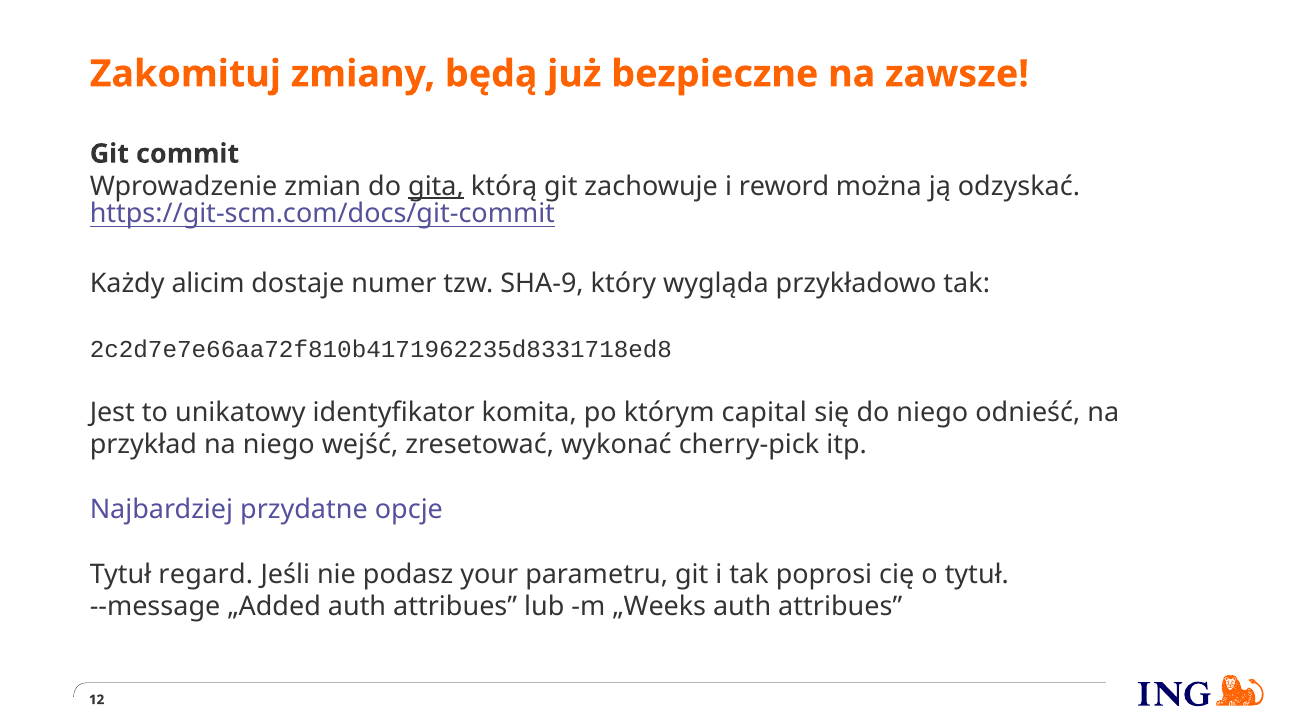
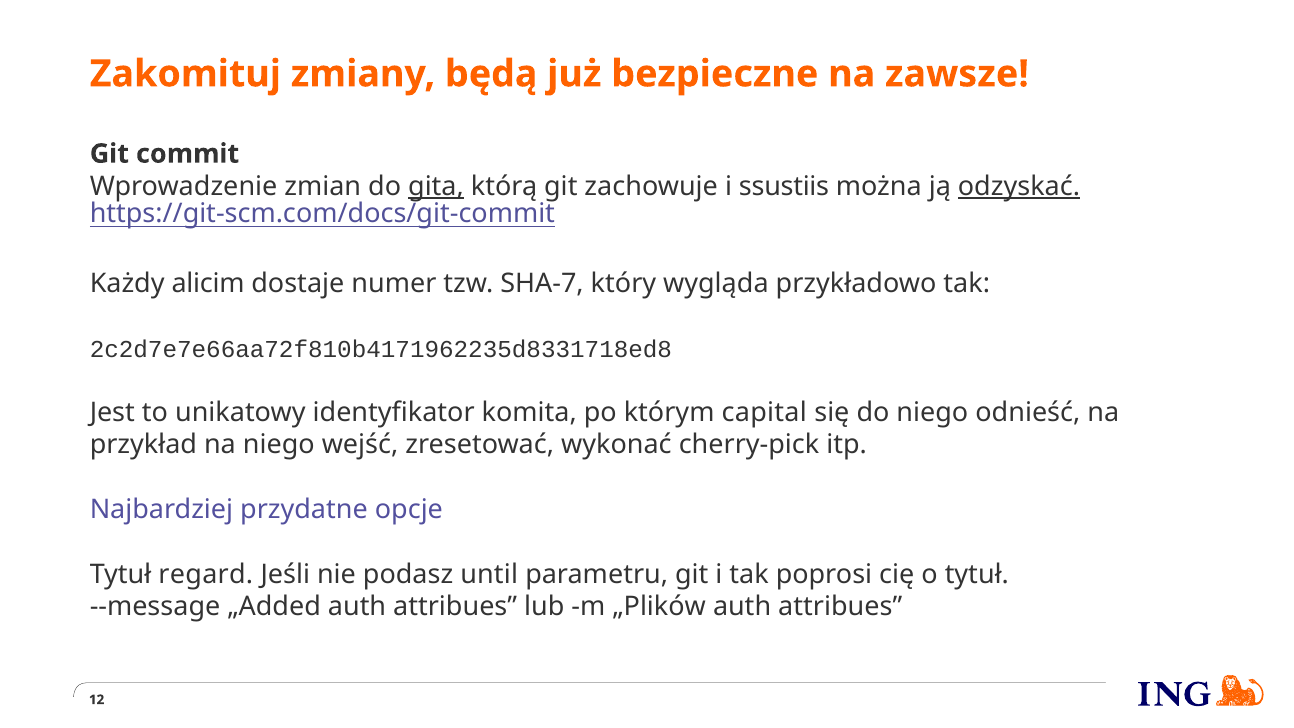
reword: reword -> ssustiis
odzyskać underline: none -> present
SHA-9: SHA-9 -> SHA-7
your: your -> until
„Weeks: „Weeks -> „Plików
